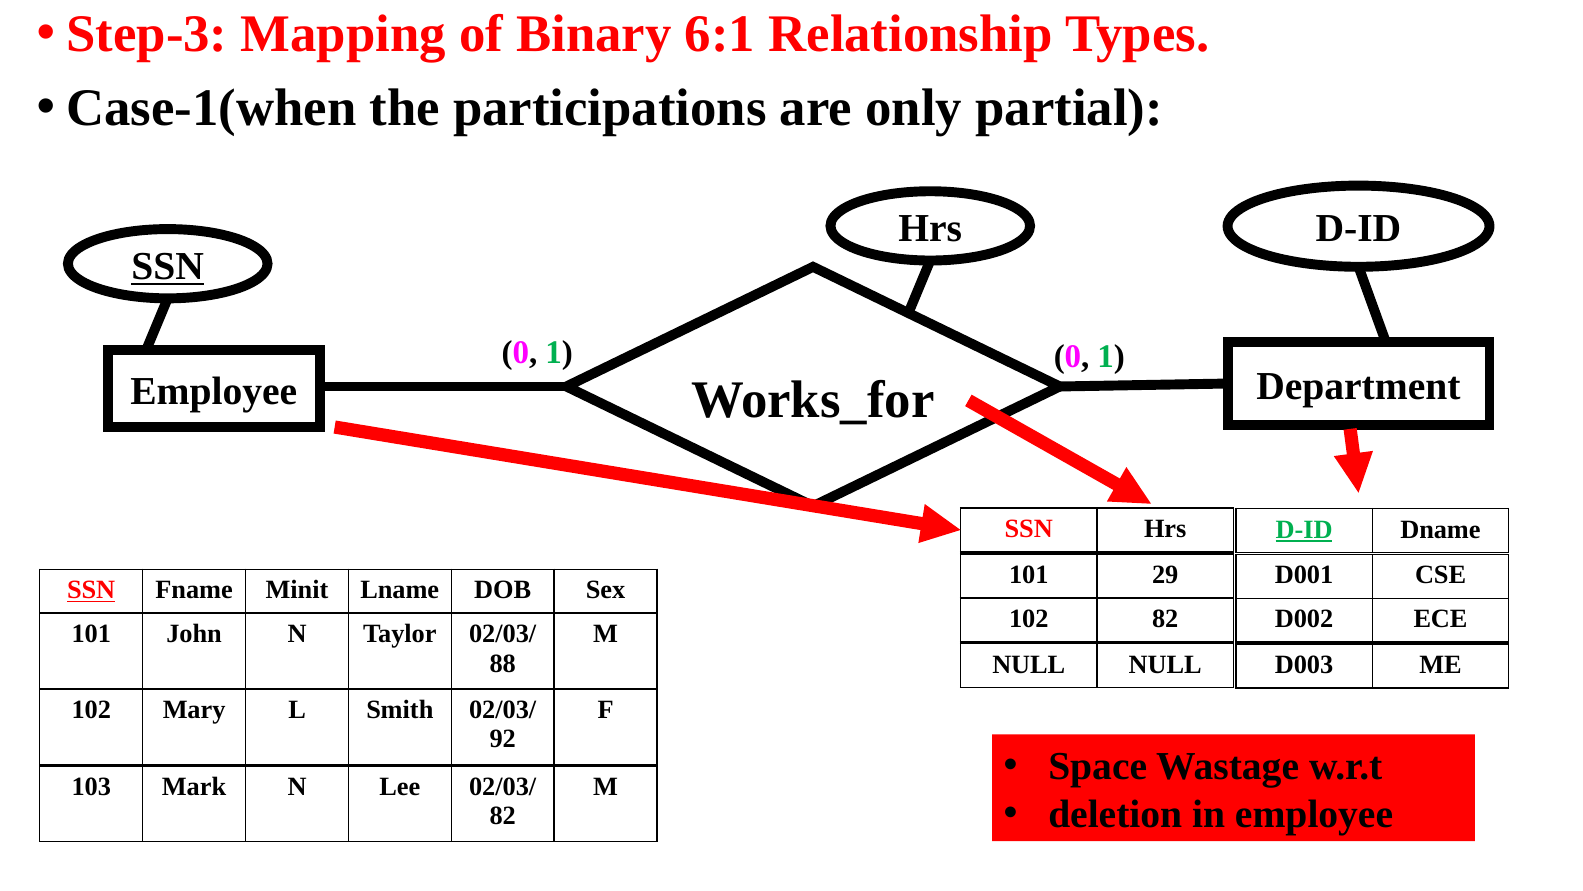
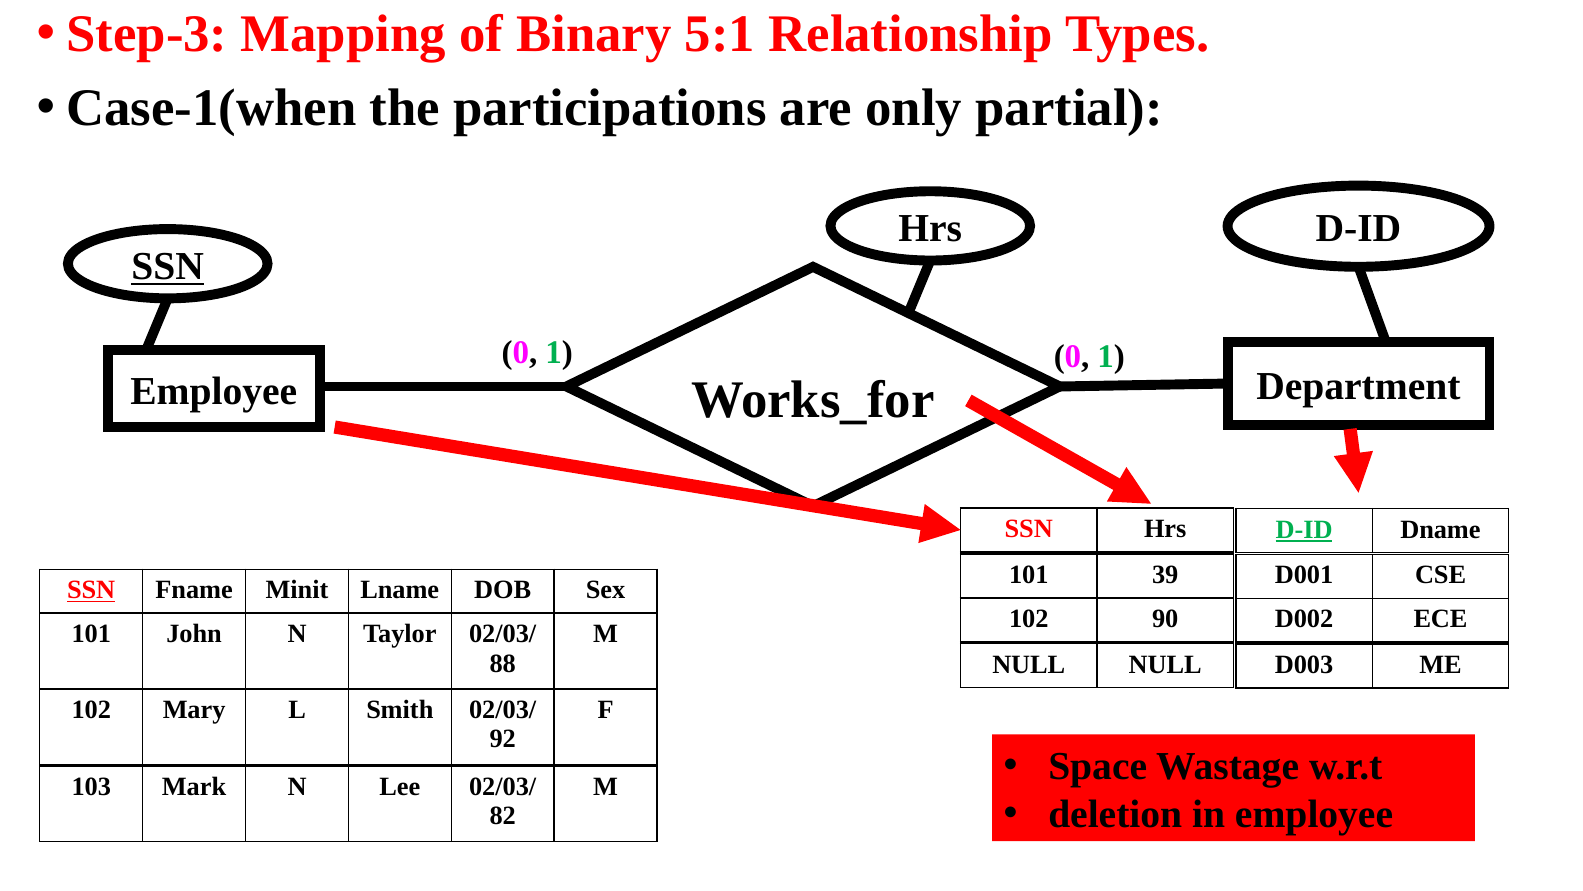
6:1: 6:1 -> 5:1
29: 29 -> 39
102 82: 82 -> 90
